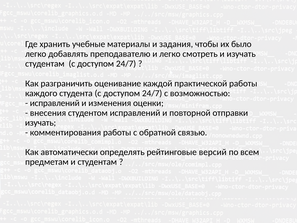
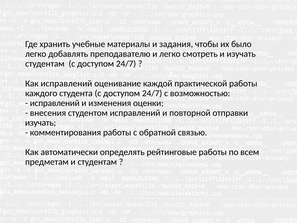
Как разграничить: разграничить -> исправлений
рейтинговые версий: версий -> работы
